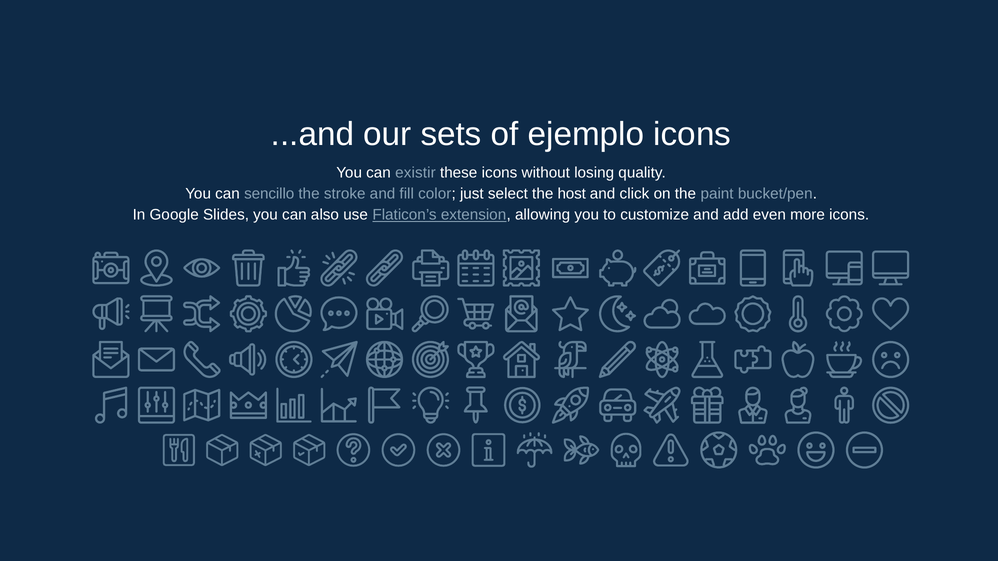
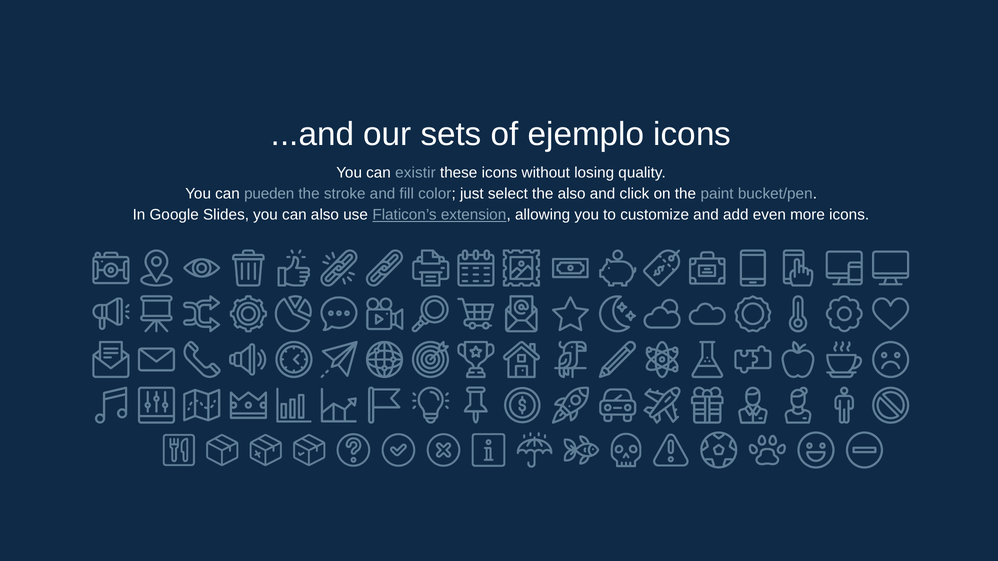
sencillo: sencillo -> pueden
the host: host -> also
